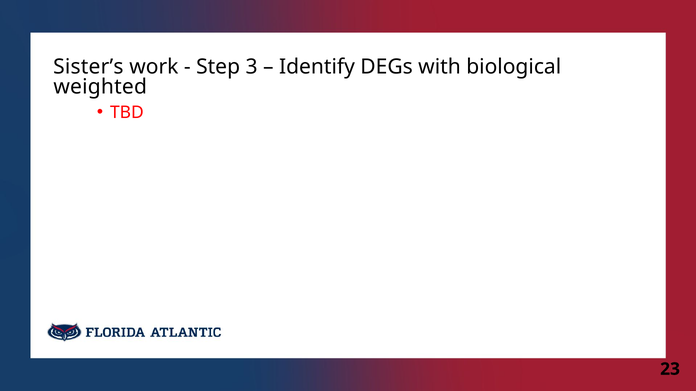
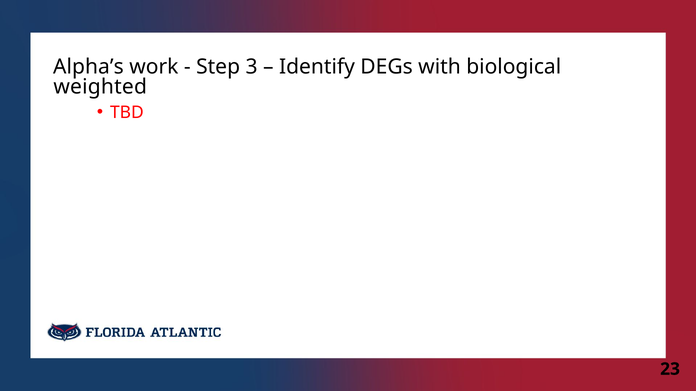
Sister’s: Sister’s -> Alpha’s
